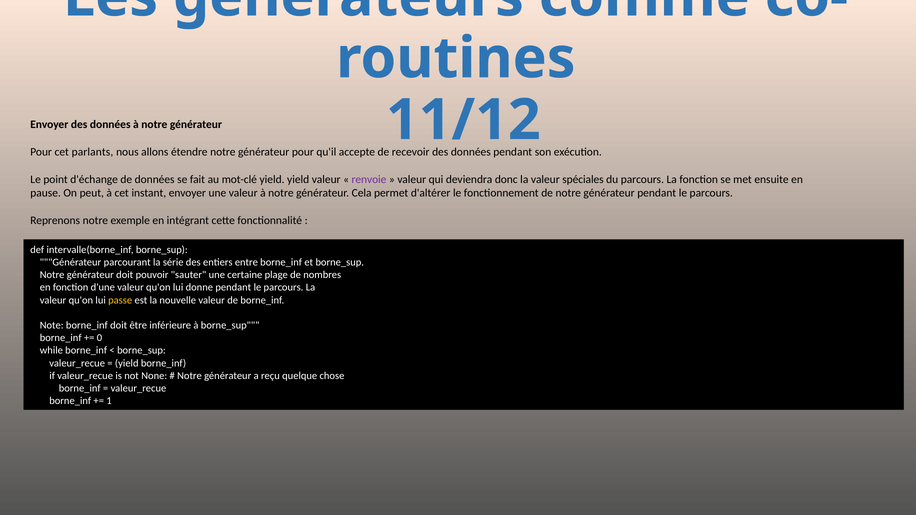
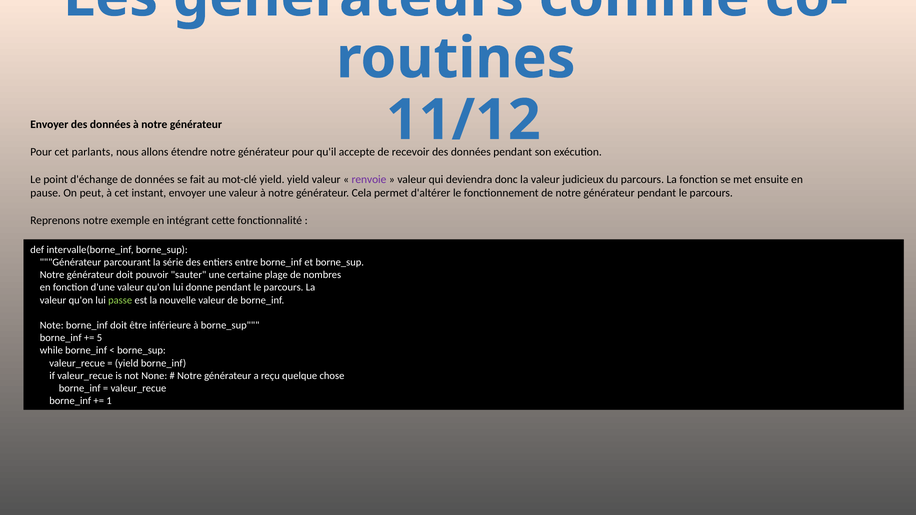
spéciales: spéciales -> judicieux
passe colour: yellow -> light green
0: 0 -> 5
